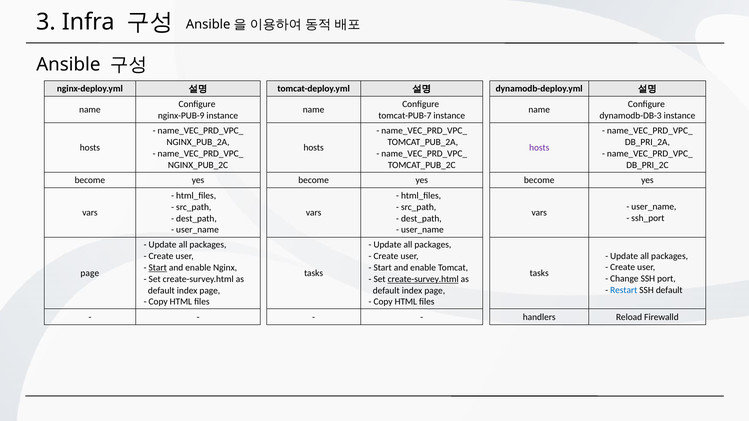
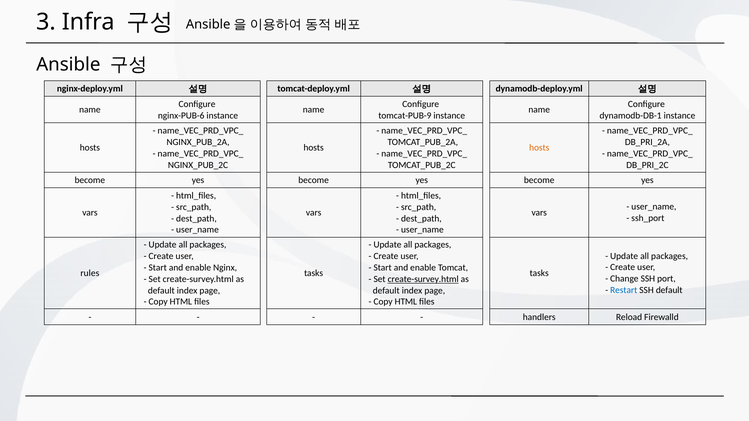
nginx-PUB-9: nginx-PUB-9 -> nginx-PUB-6
tomcat-PUB-7: tomcat-PUB-7 -> tomcat-PUB-9
dynamodb-DB-3: dynamodb-DB-3 -> dynamodb-DB-1
hosts at (539, 148) colour: purple -> orange
Start at (158, 268) underline: present -> none
page at (90, 273): page -> rules
